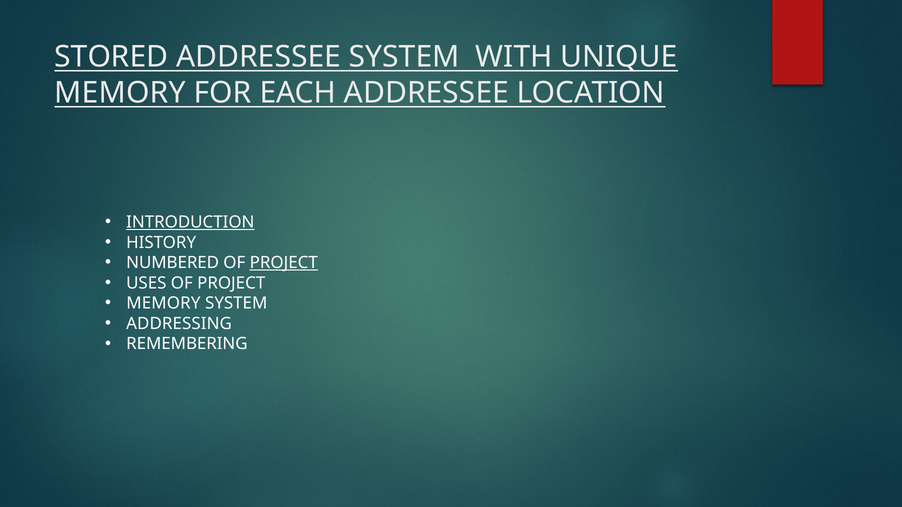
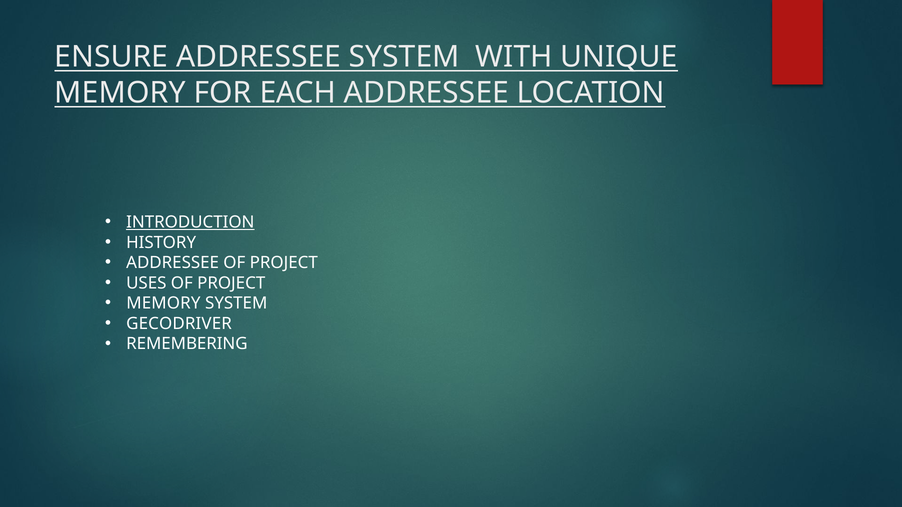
STORED: STORED -> ENSURE
NUMBERED at (173, 263): NUMBERED -> ADDRESSEE
PROJECT at (284, 263) underline: present -> none
ADDRESSING: ADDRESSING -> GECODRIVER
